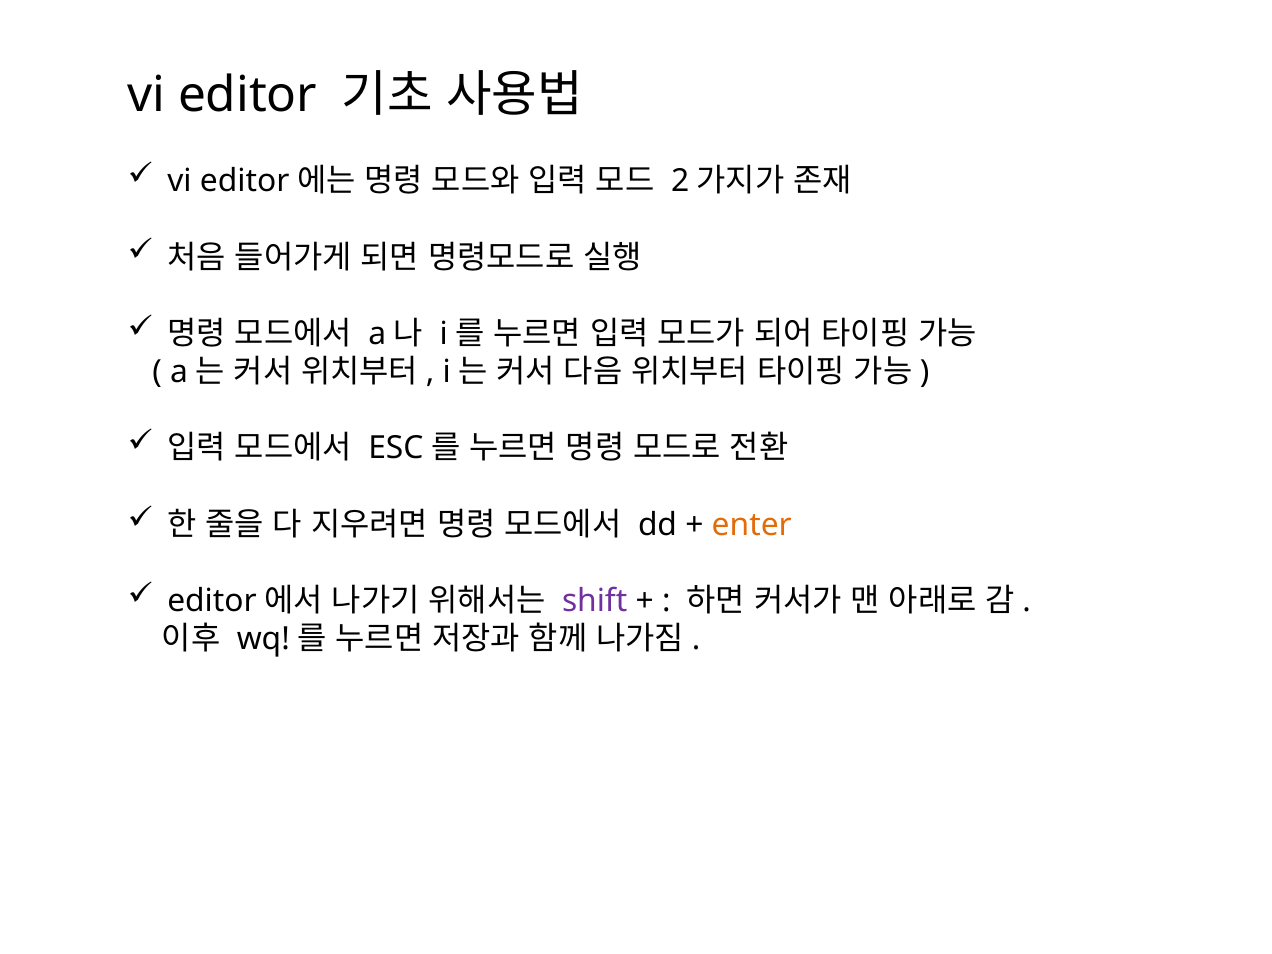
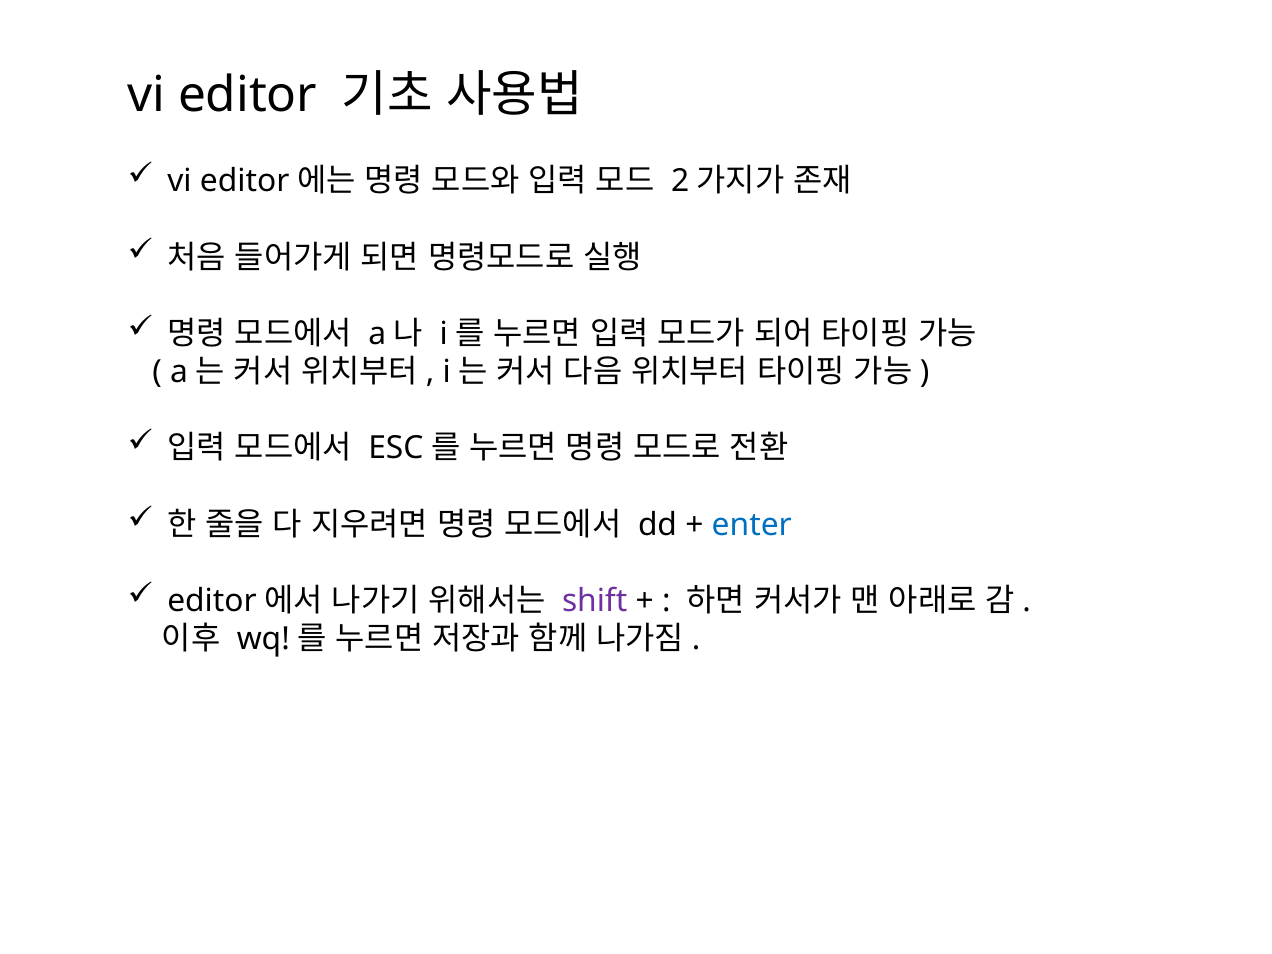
enter colour: orange -> blue
